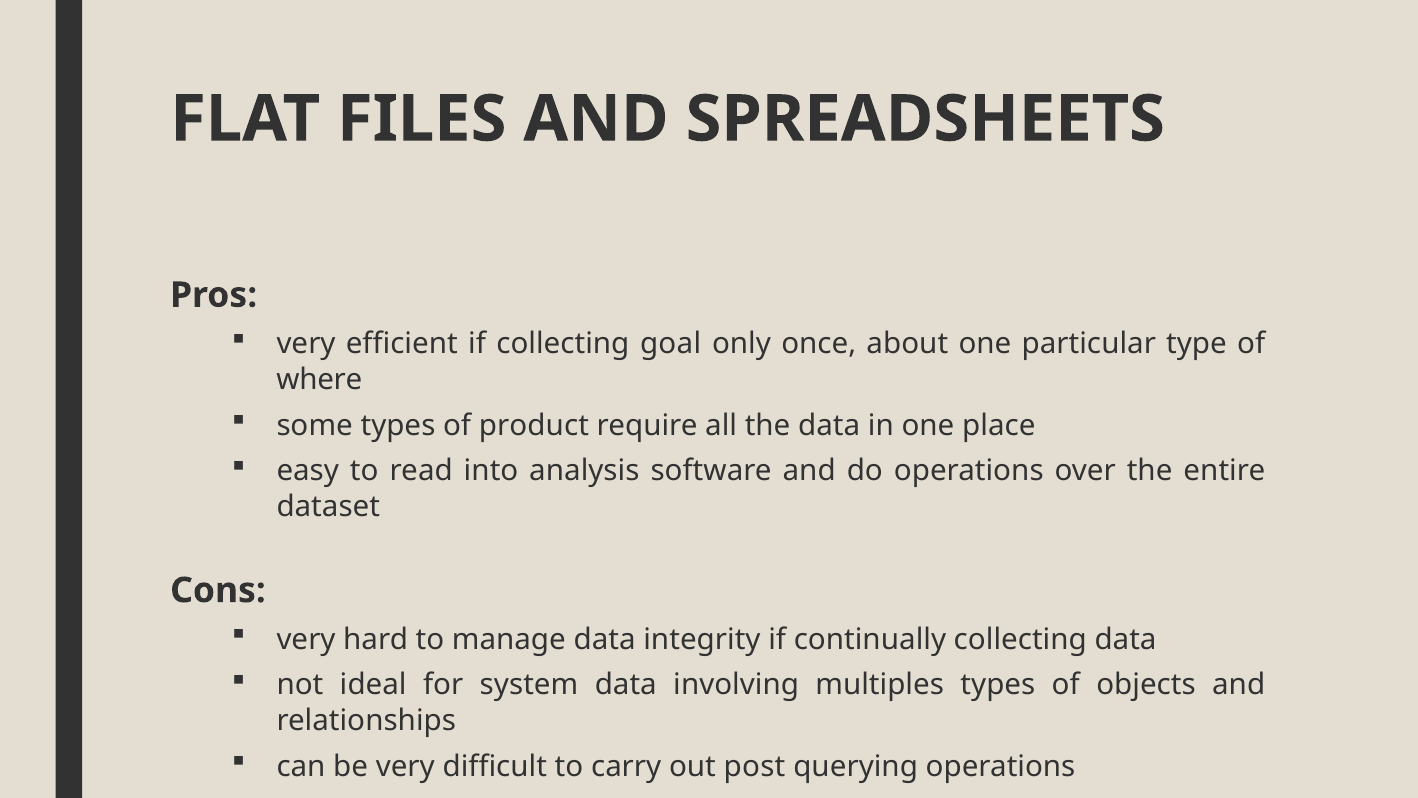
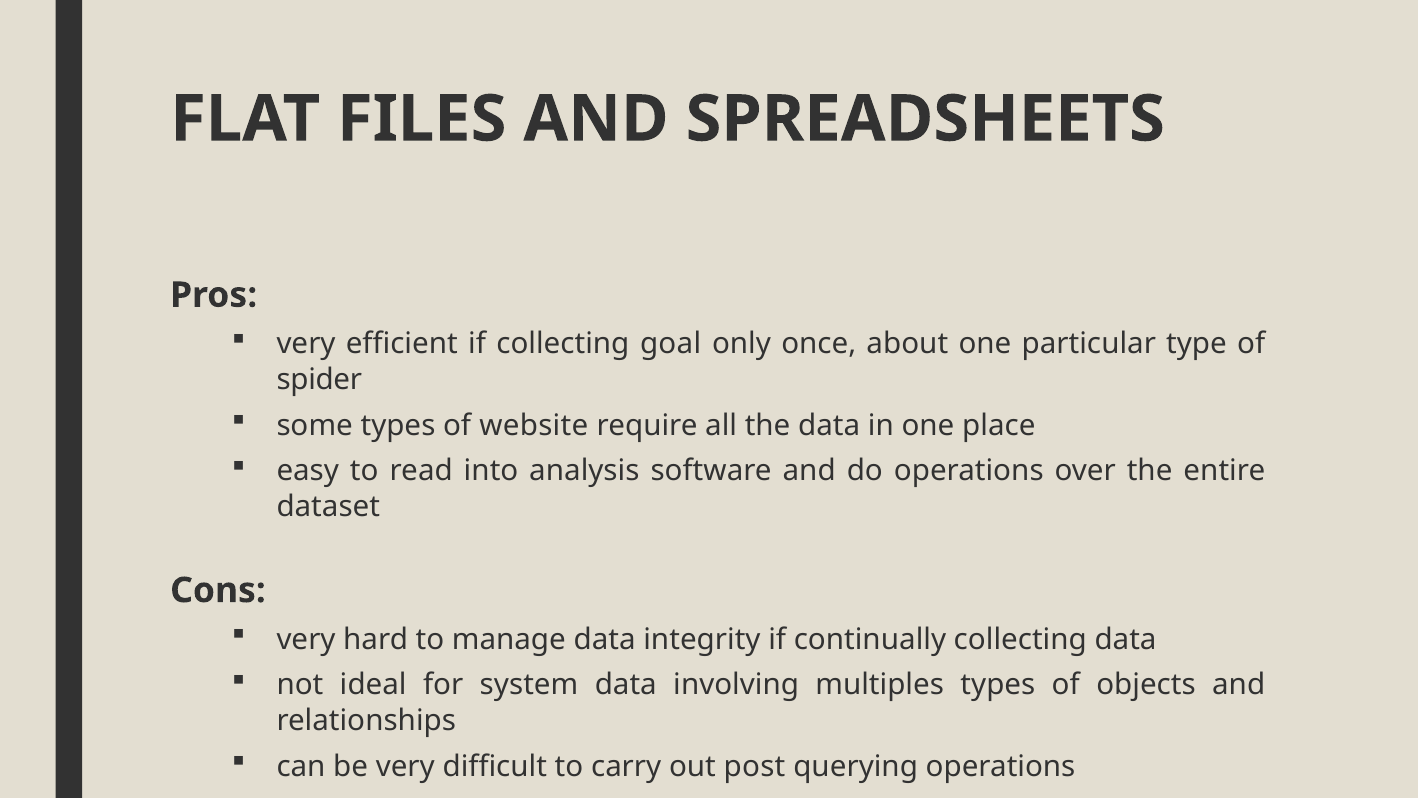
where: where -> spider
product: product -> website
